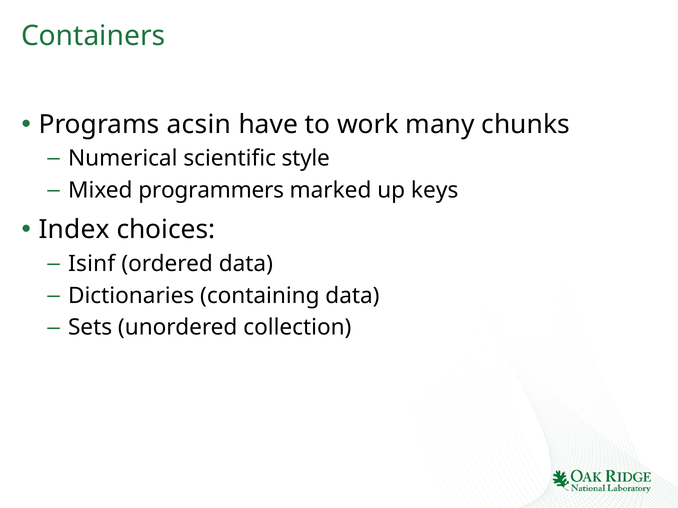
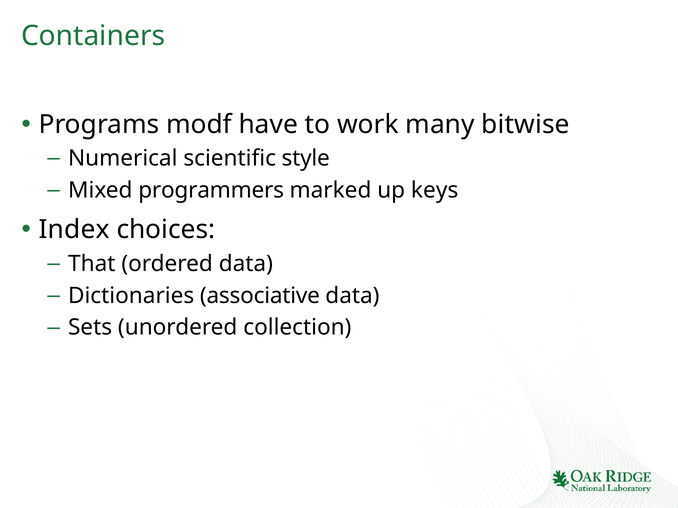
acsin: acsin -> modf
chunks: chunks -> bitwise
Isinf: Isinf -> That
containing: containing -> associative
